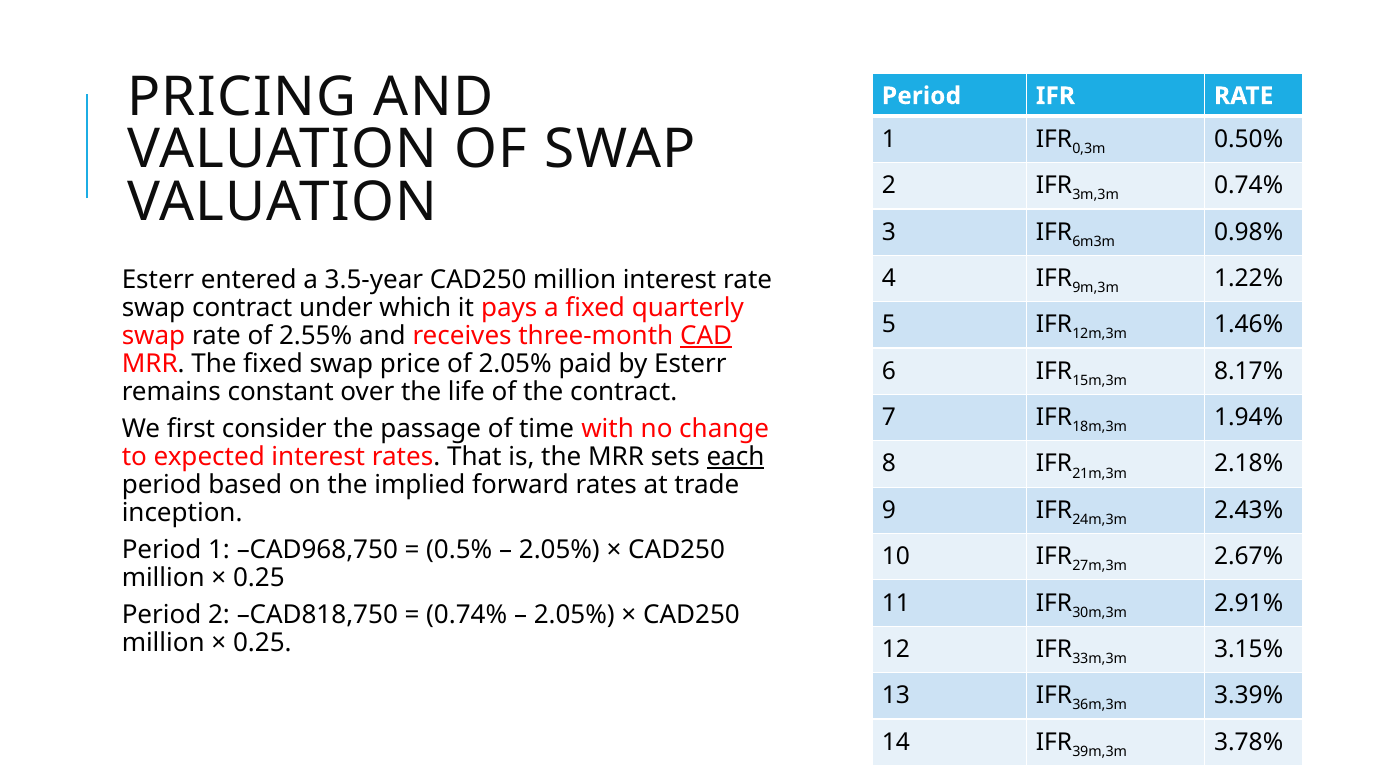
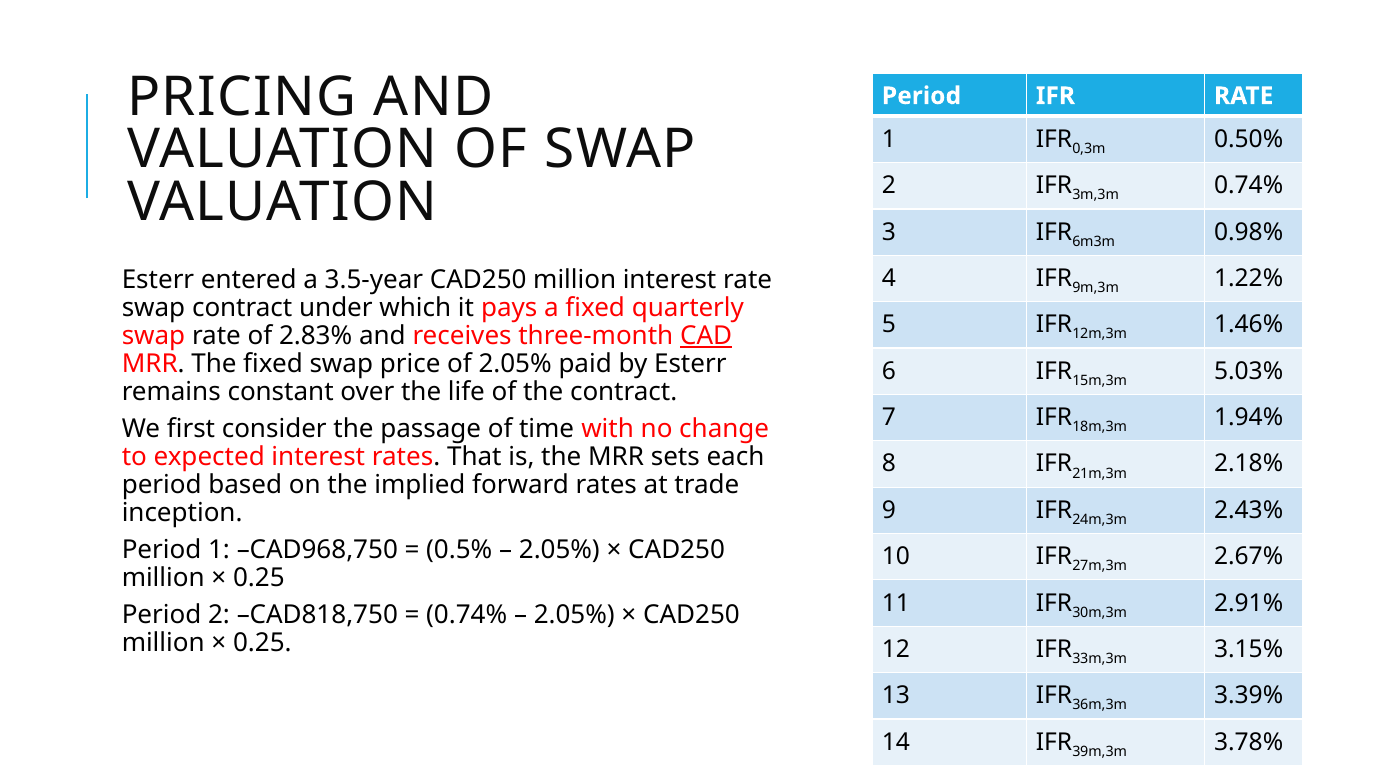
2.55%: 2.55% -> 2.83%
8.17%: 8.17% -> 5.03%
each underline: present -> none
